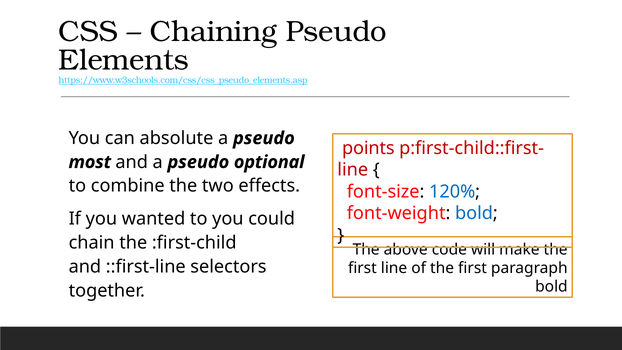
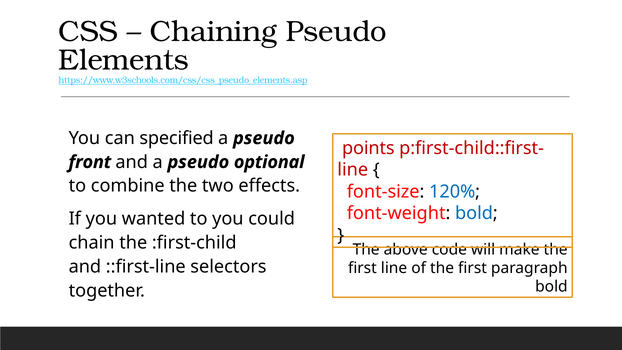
absolute: absolute -> specified
most: most -> front
